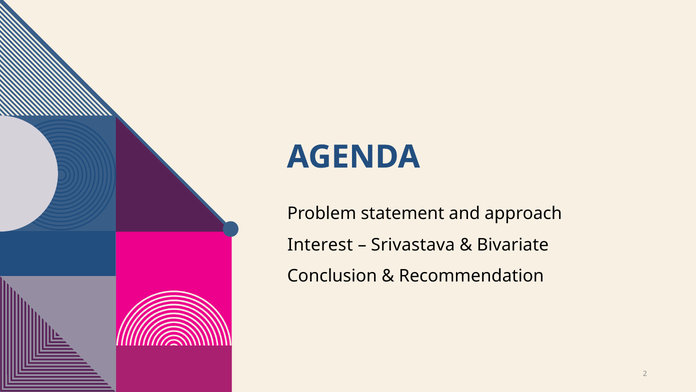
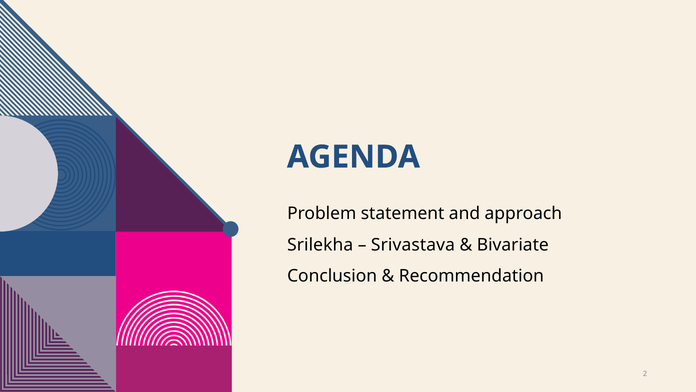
Interest: Interest -> Srilekha
